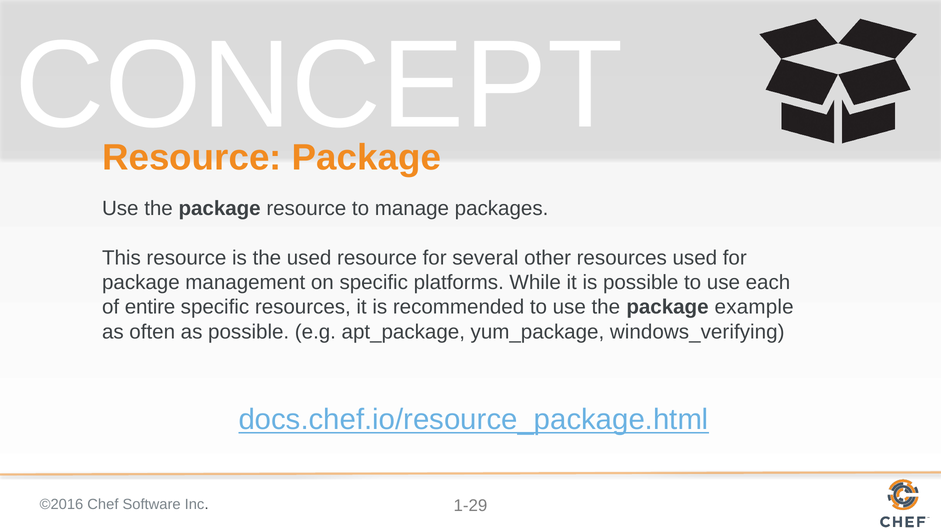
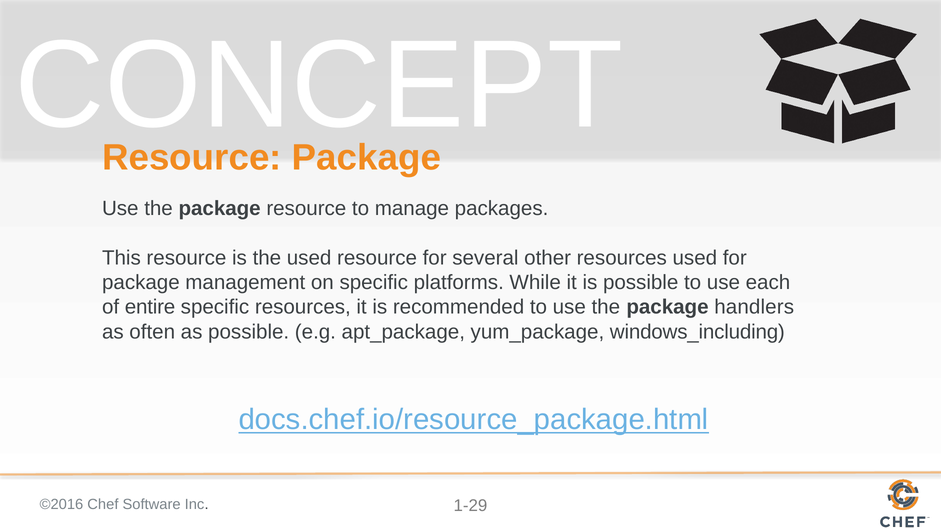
example: example -> handlers
windows_verifying: windows_verifying -> windows_including
